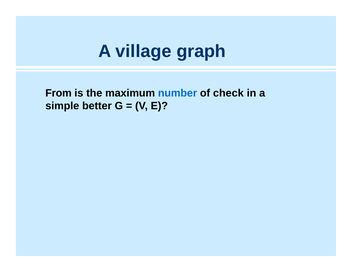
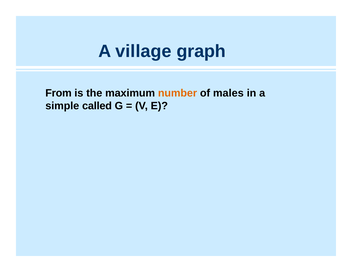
number colour: blue -> orange
check: check -> males
better: better -> called
